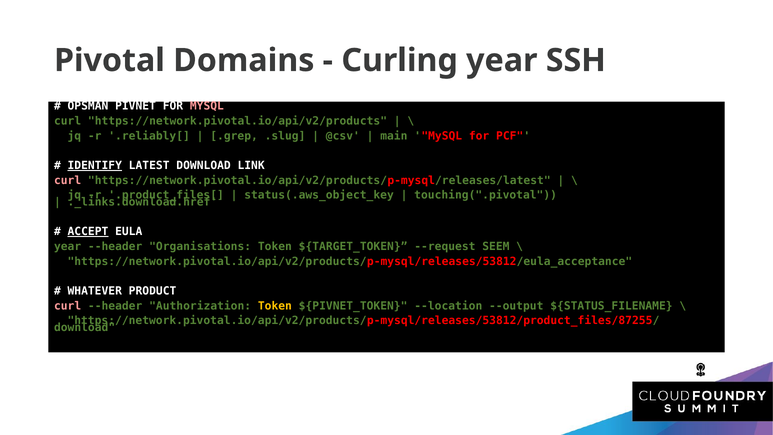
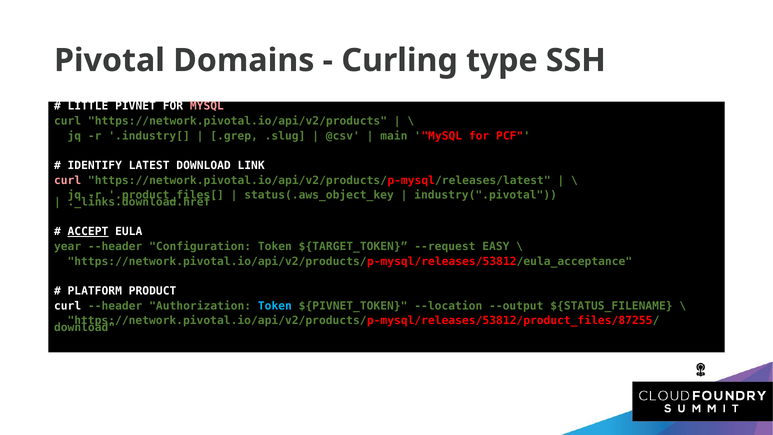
Curling year: year -> type
OPSMAN: OPSMAN -> LITTLE
.reliably[: .reliably[ -> .industry[
IDENTIFY underline: present -> none
touching(".pivotal: touching(".pivotal -> industry(".pivotal
Organisations: Organisations -> Configuration
SEEM: SEEM -> EASY
WHATEVER: WHATEVER -> PLATFORM
curl at (68, 306) colour: pink -> white
Token at (275, 306) colour: yellow -> light blue
